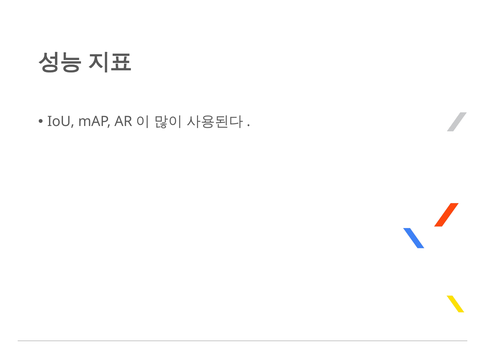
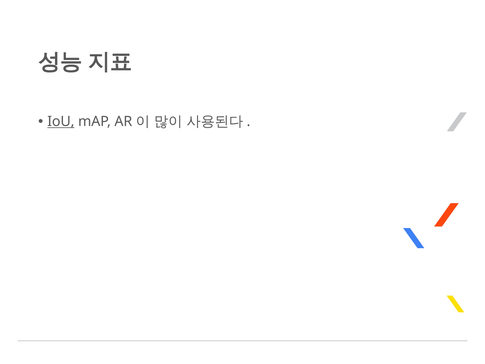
IoU underline: none -> present
